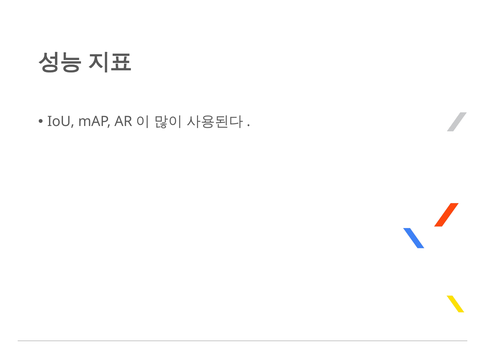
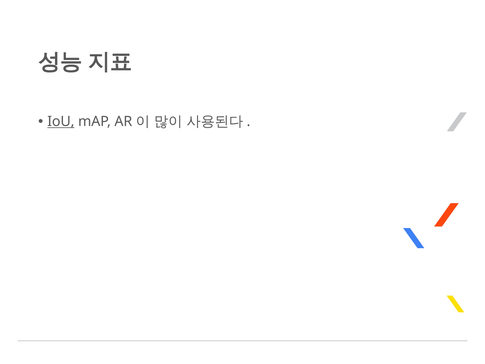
IoU underline: none -> present
